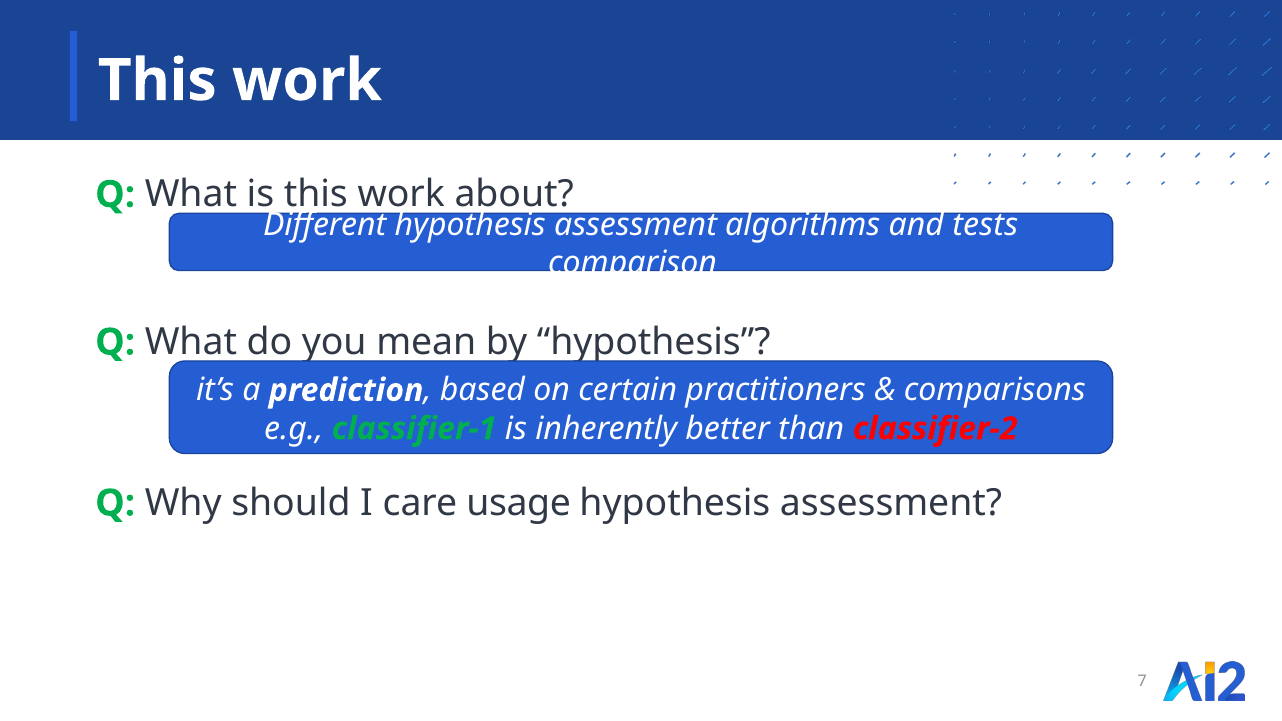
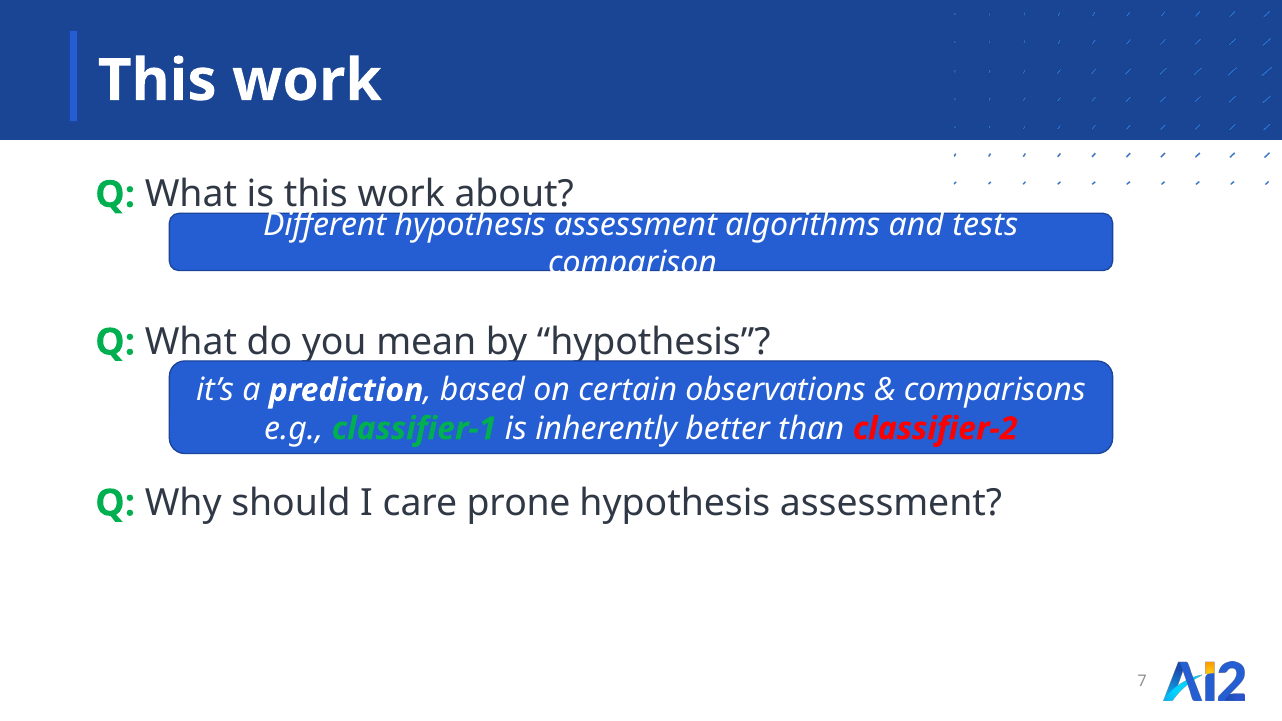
practitioners: practitioners -> observations
usage: usage -> prone
